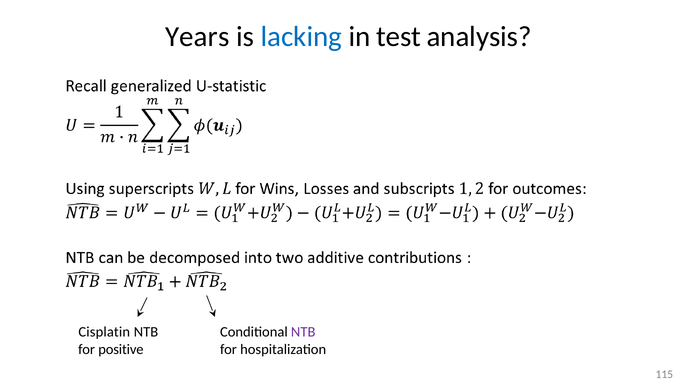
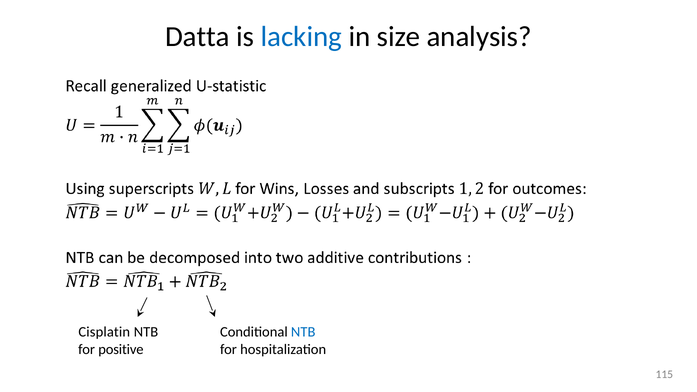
Years: Years -> Datta
test: test -> size
NTB at (303, 332) colour: purple -> blue
